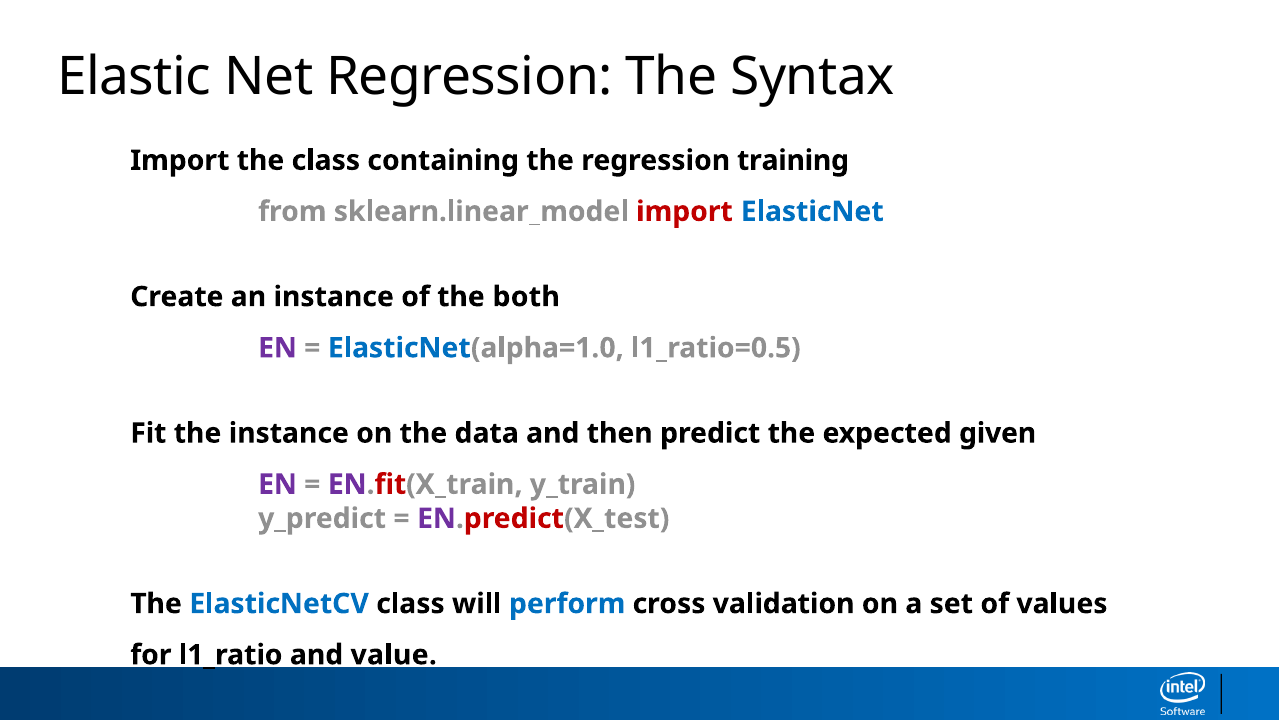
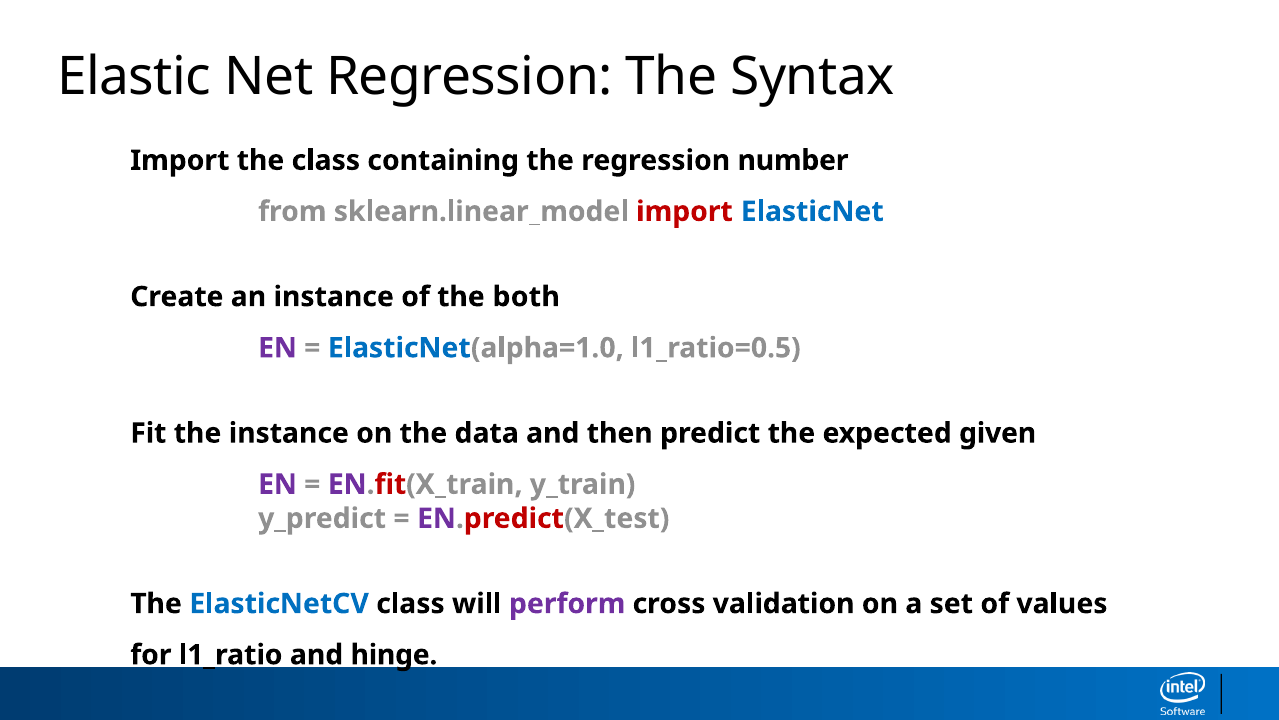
training: training -> number
perform colour: blue -> purple
value: value -> hinge
